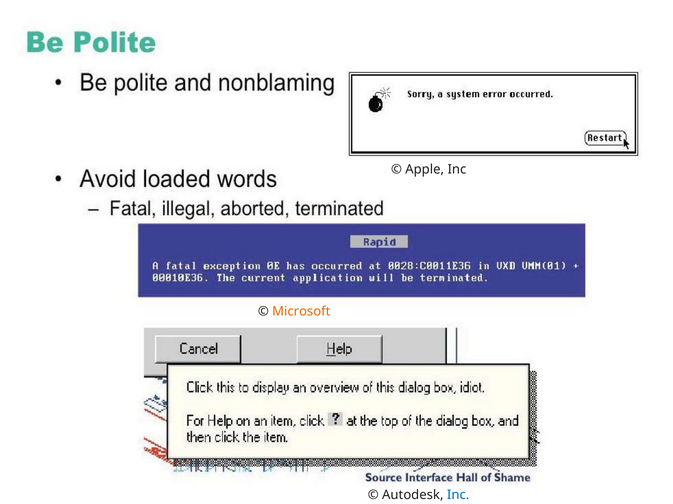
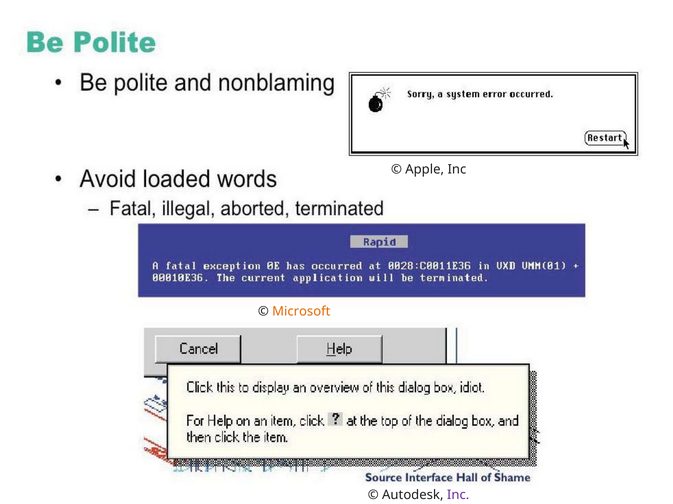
Inc at (458, 496) colour: blue -> purple
